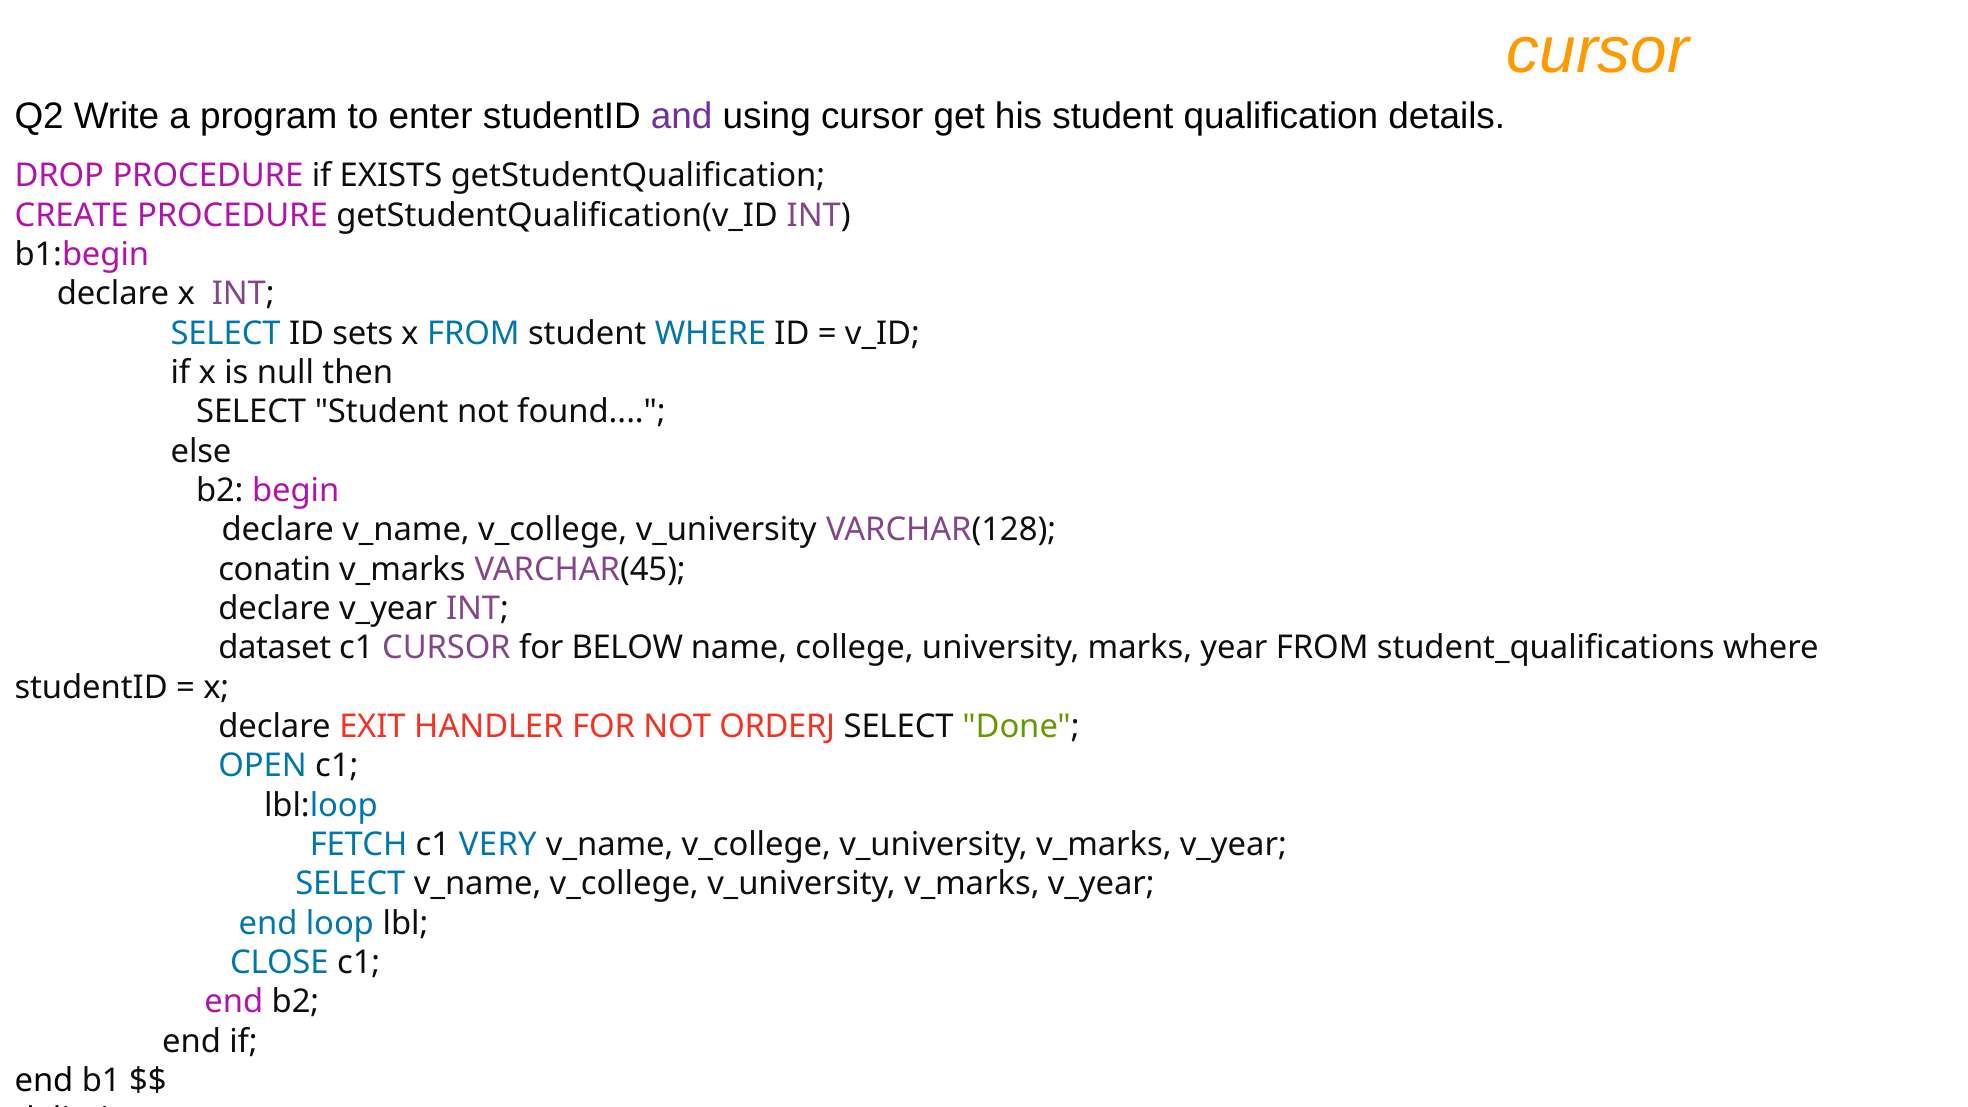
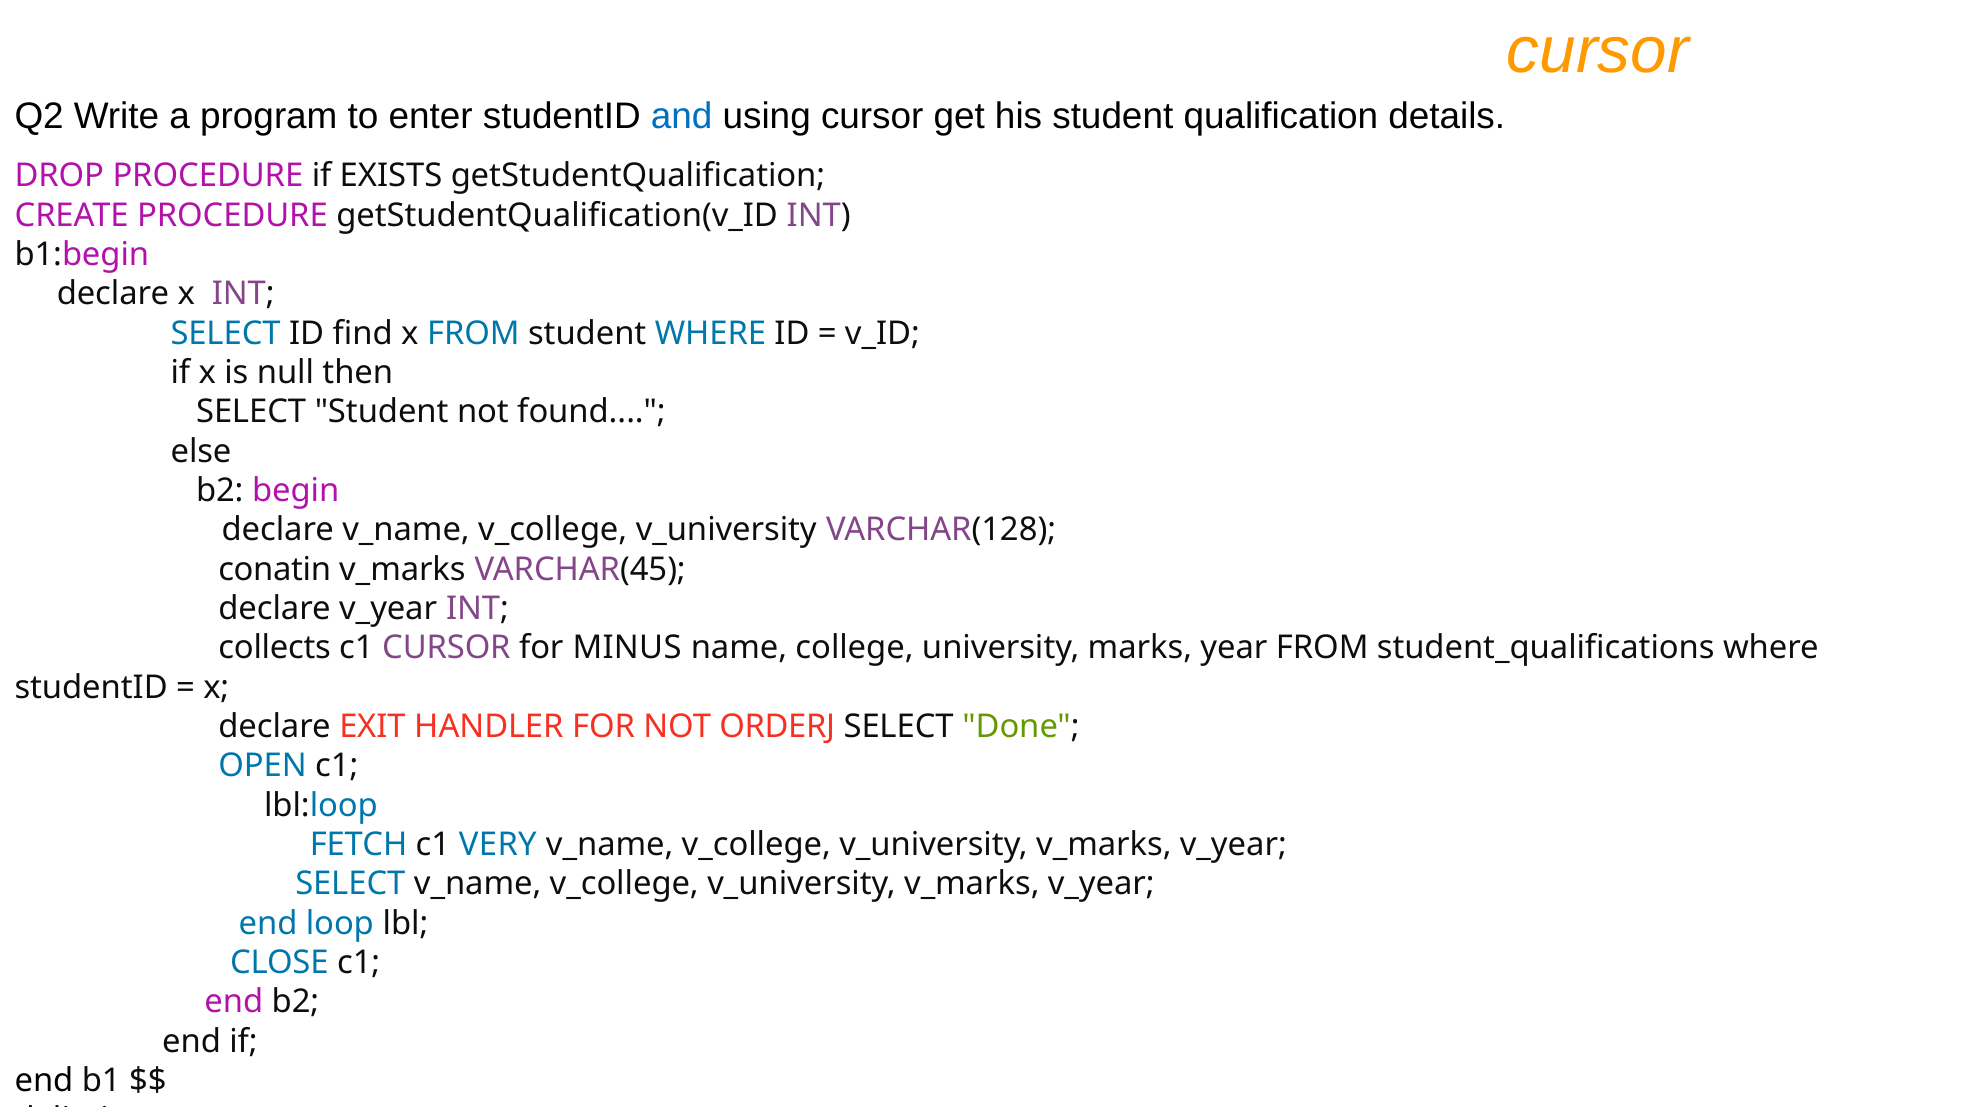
and colour: purple -> blue
sets: sets -> find
dataset: dataset -> collects
BELOW: BELOW -> MINUS
